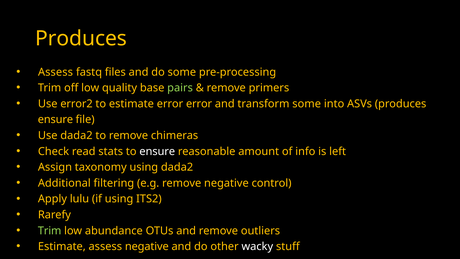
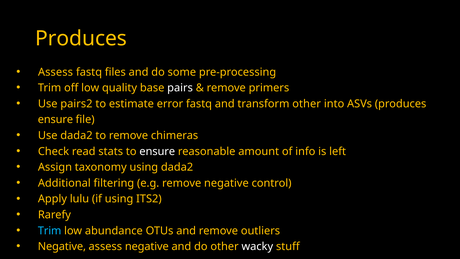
pairs colour: light green -> white
error2: error2 -> pairs2
error error: error -> fastq
transform some: some -> other
Trim at (50, 230) colour: light green -> light blue
Estimate at (62, 246): Estimate -> Negative
